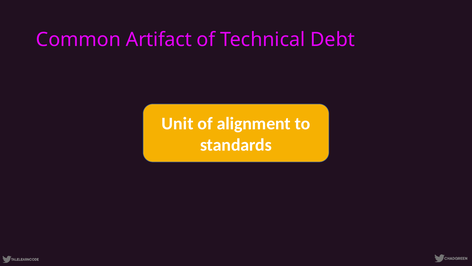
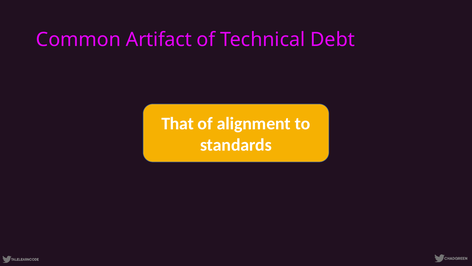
Unit: Unit -> That
